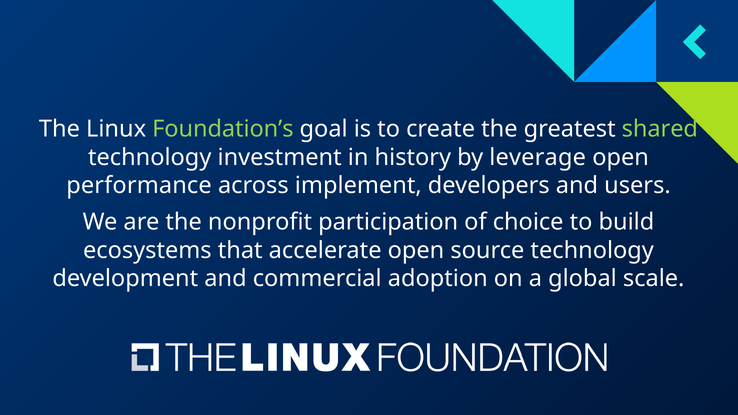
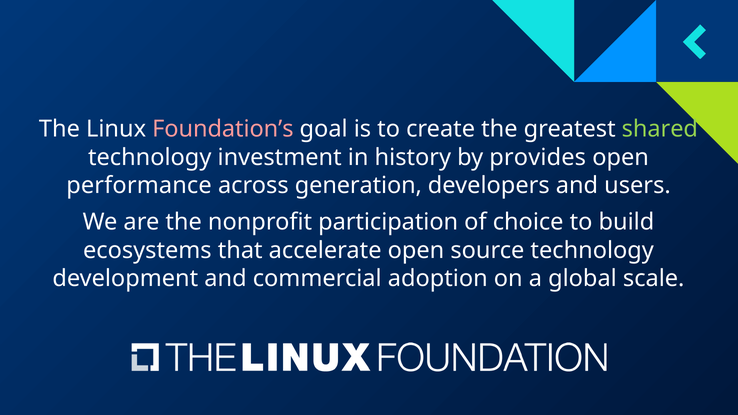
Foundation’s colour: light green -> pink
leverage: leverage -> provides
implement: implement -> generation
